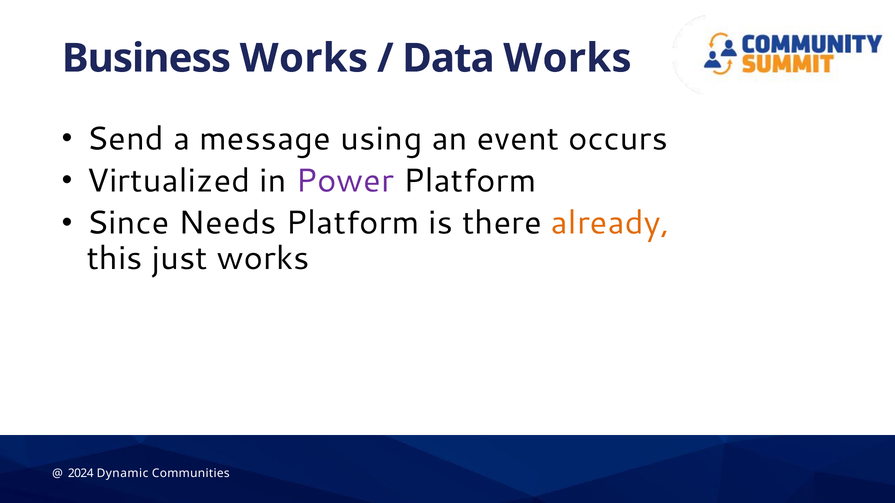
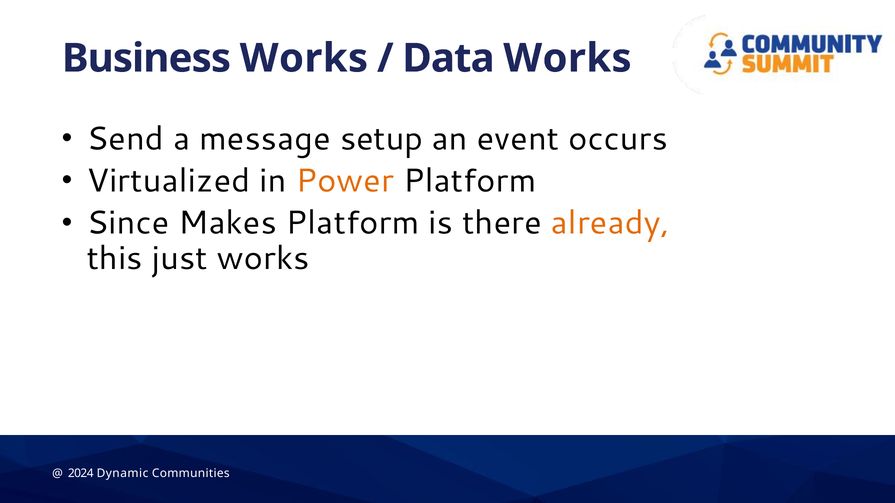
using: using -> setup
Power colour: purple -> orange
Needs: Needs -> Makes
